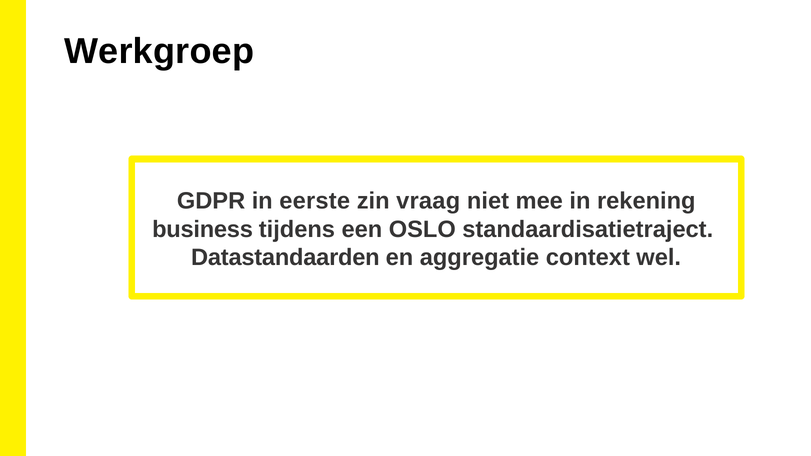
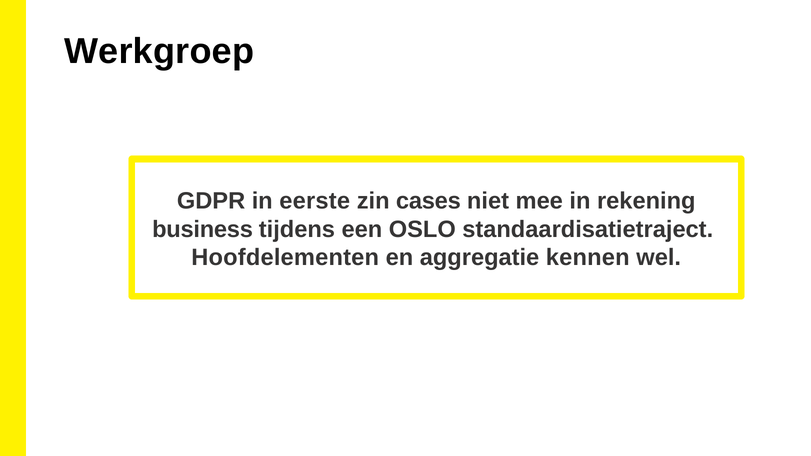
vraag: vraag -> cases
Datastandaarden: Datastandaarden -> Hoofdelementen
context: context -> kennen
